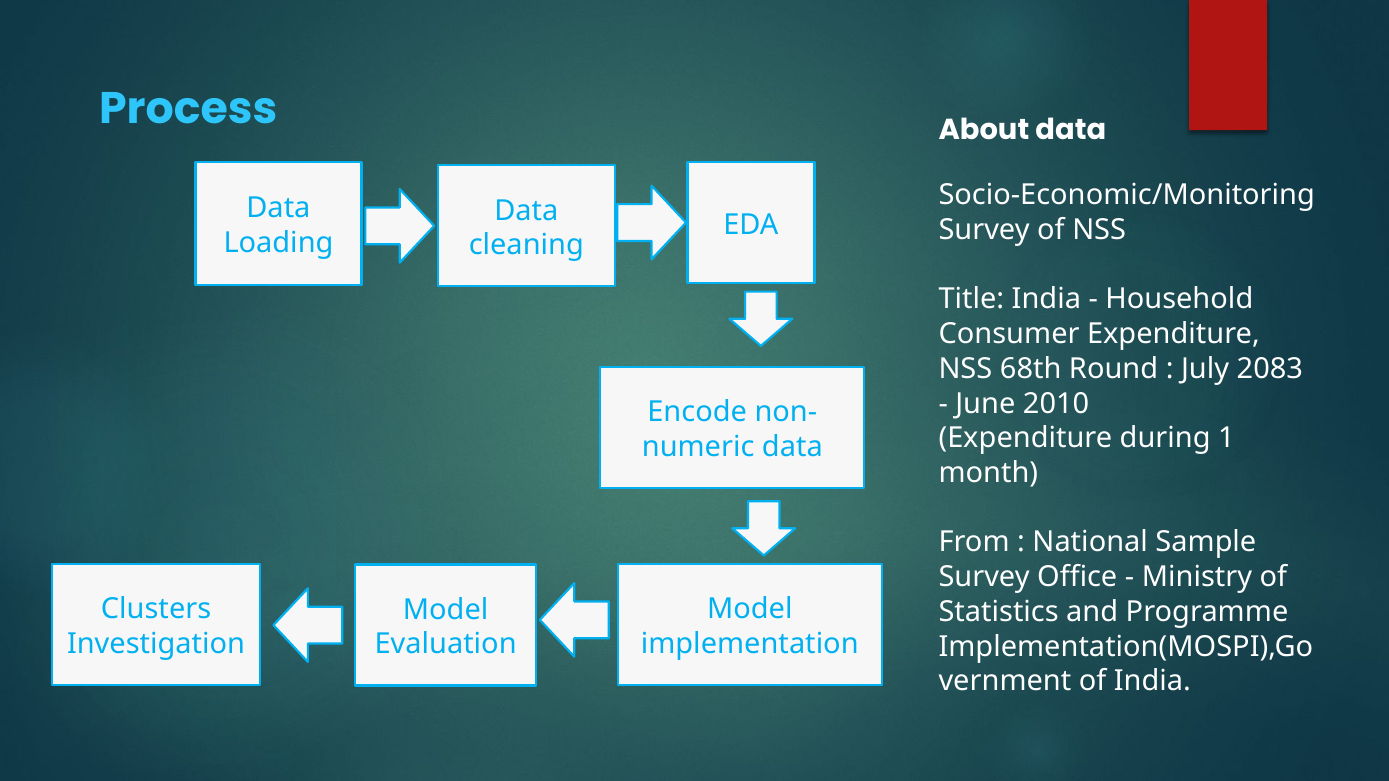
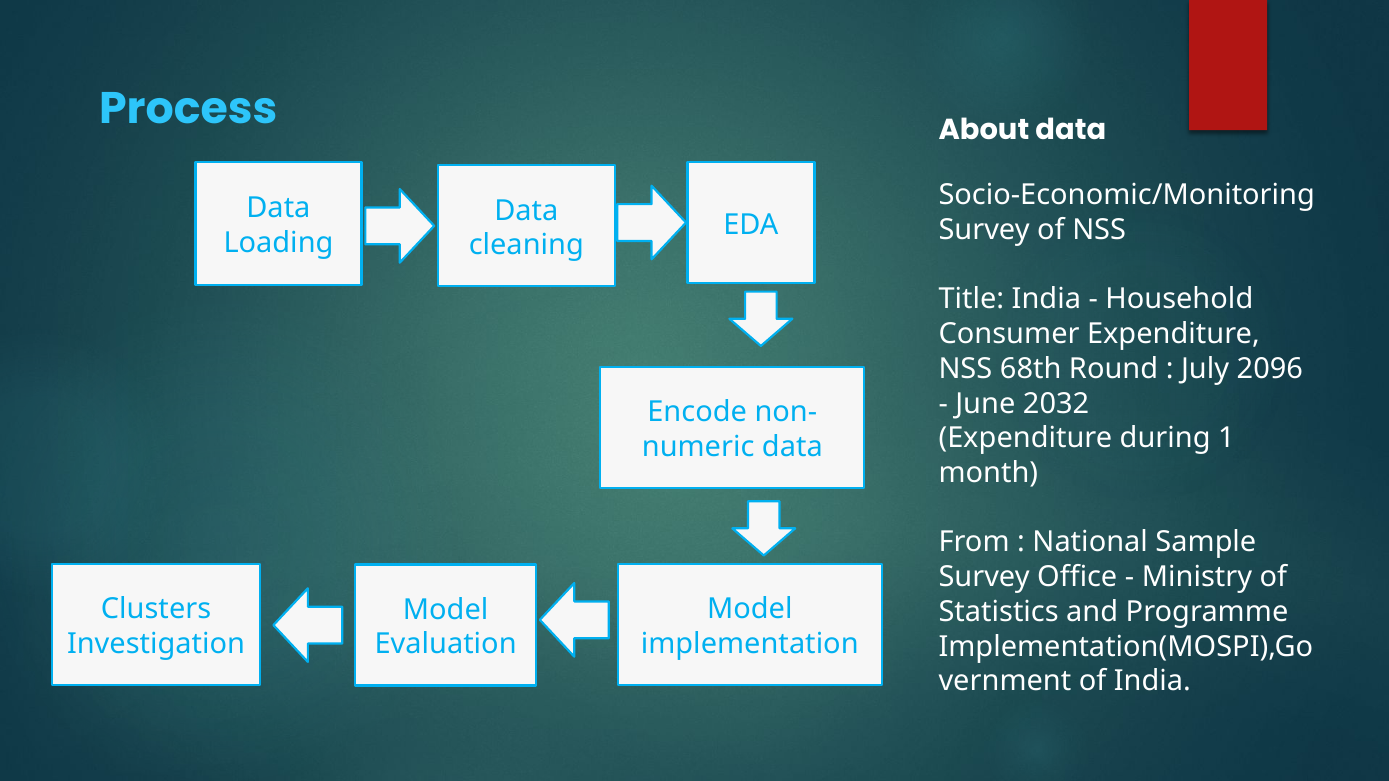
2083: 2083 -> 2096
2010: 2010 -> 2032
